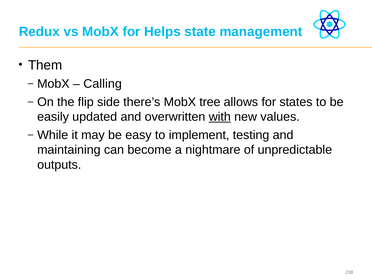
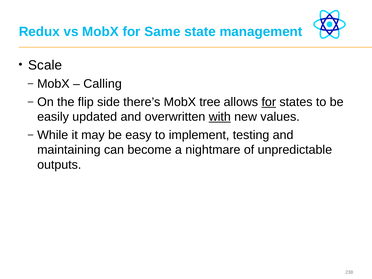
Helps: Helps -> Same
Them: Them -> Scale
for at (269, 102) underline: none -> present
